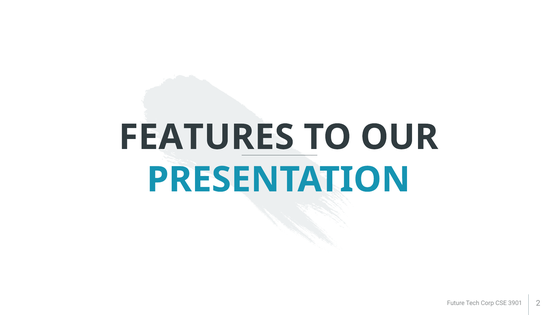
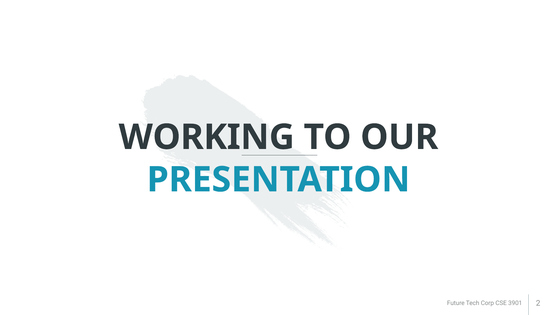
FEATURES: FEATURES -> WORKING
